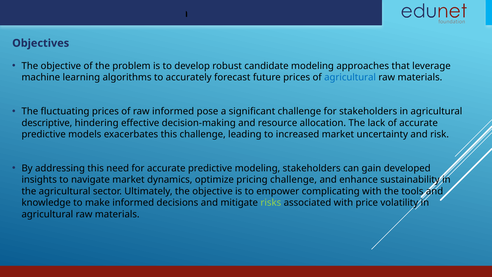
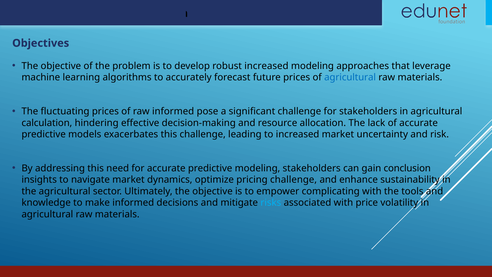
robust candidate: candidate -> increased
descriptive: descriptive -> calculation
developed: developed -> conclusion
risks colour: light green -> light blue
